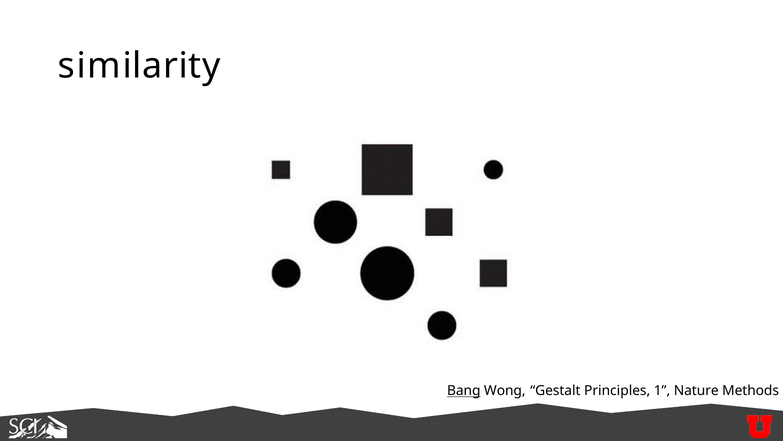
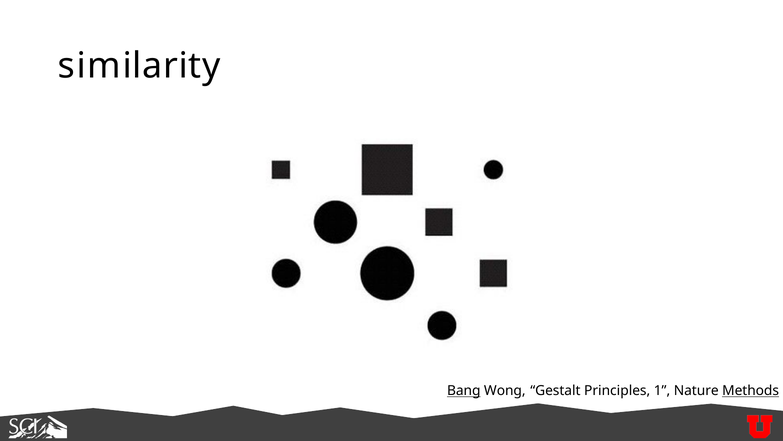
Methods underline: none -> present
